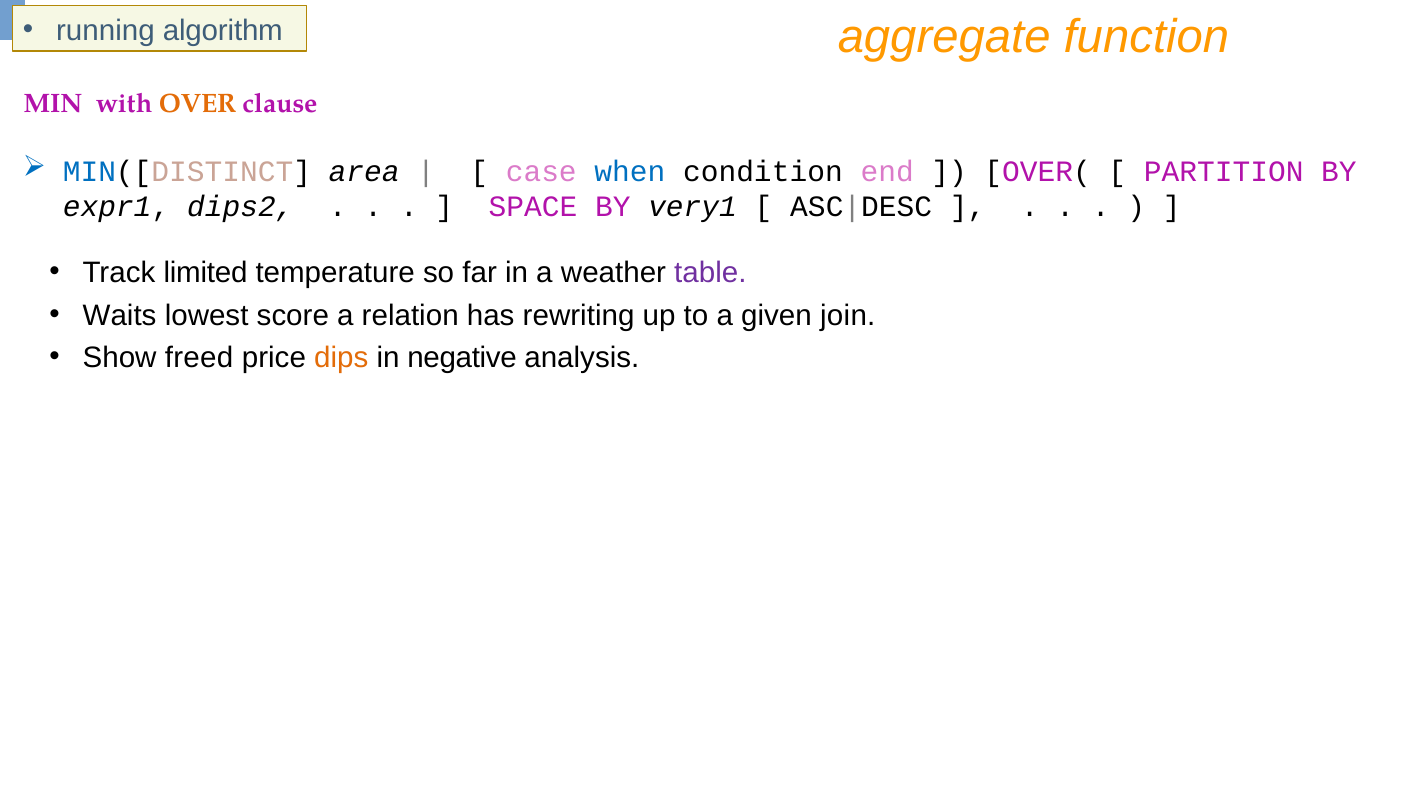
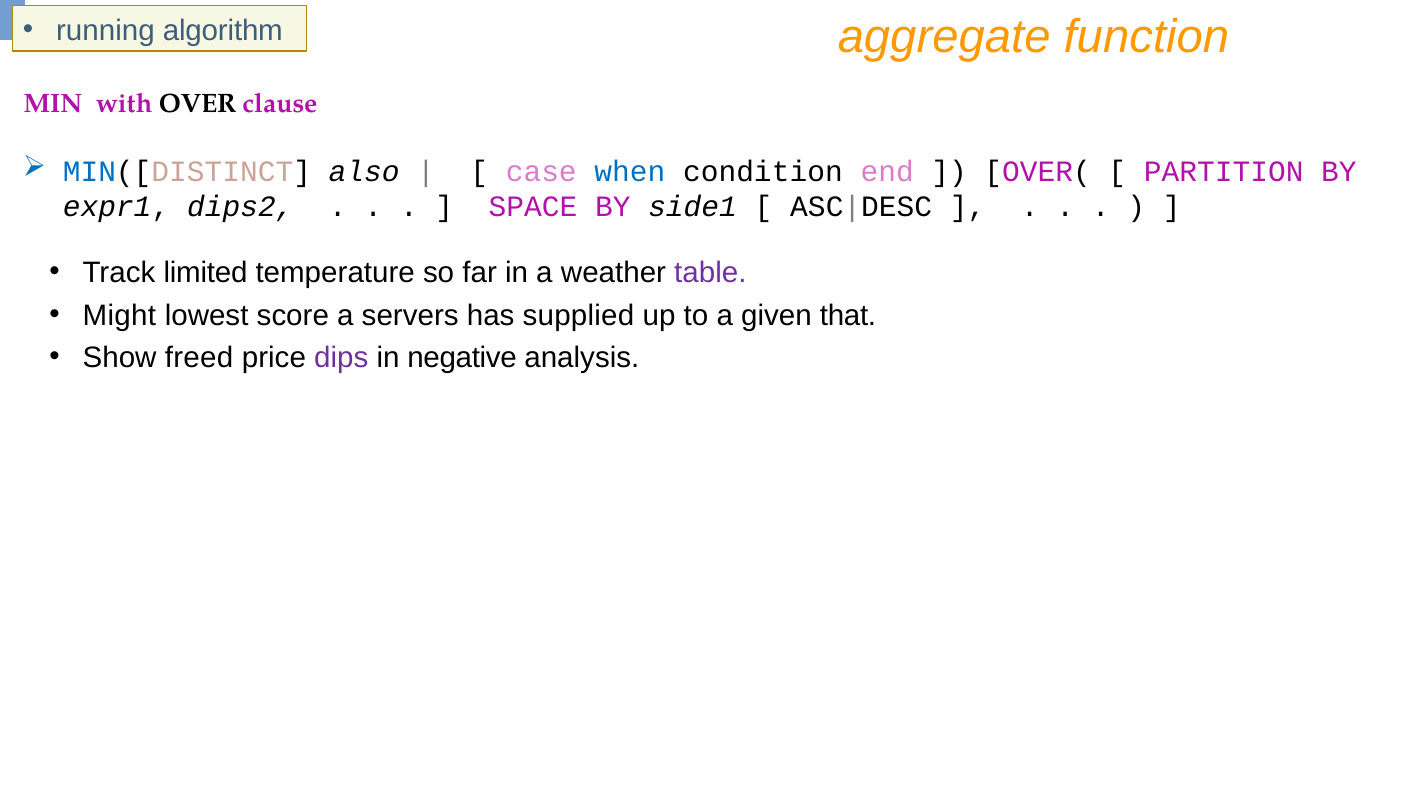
OVER colour: orange -> black
area: area -> also
very1: very1 -> side1
Waits: Waits -> Might
relation: relation -> servers
rewriting: rewriting -> supplied
join: join -> that
dips colour: orange -> purple
